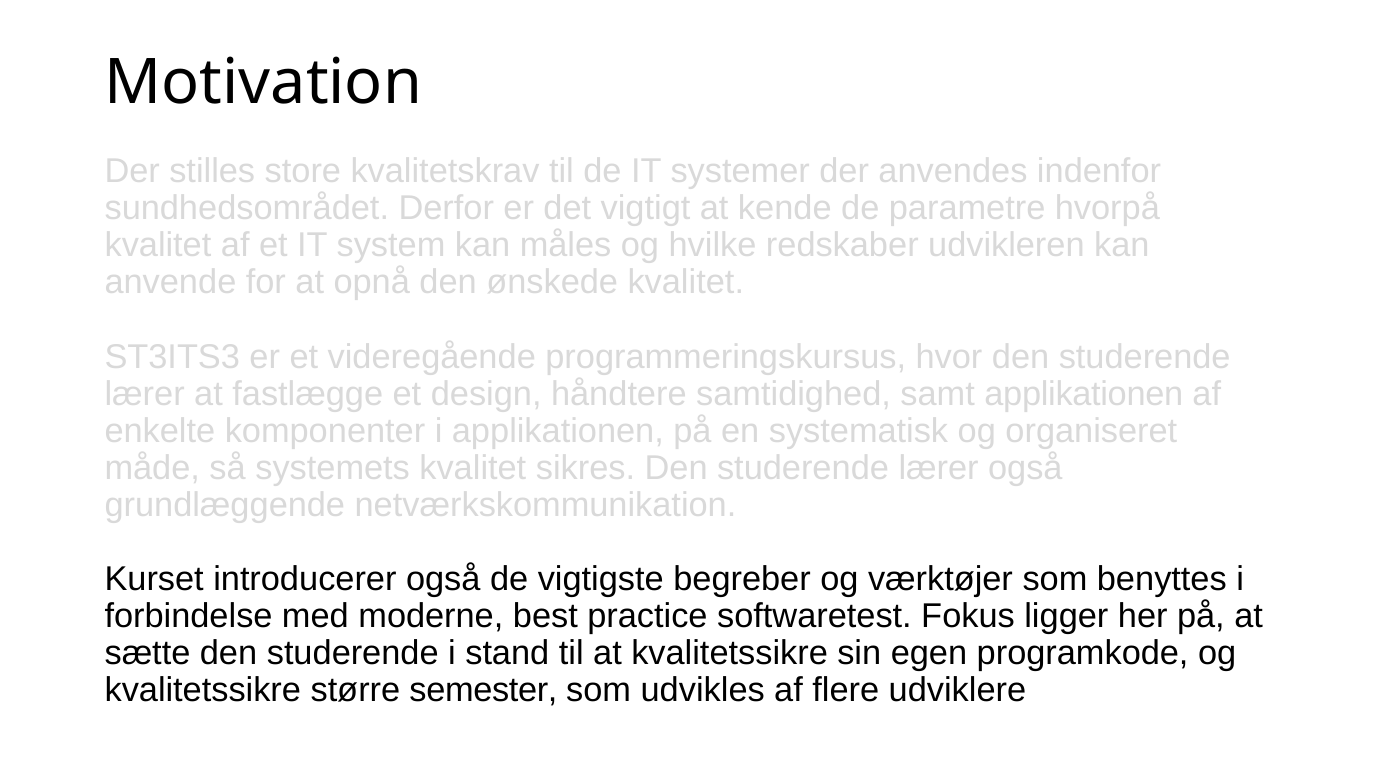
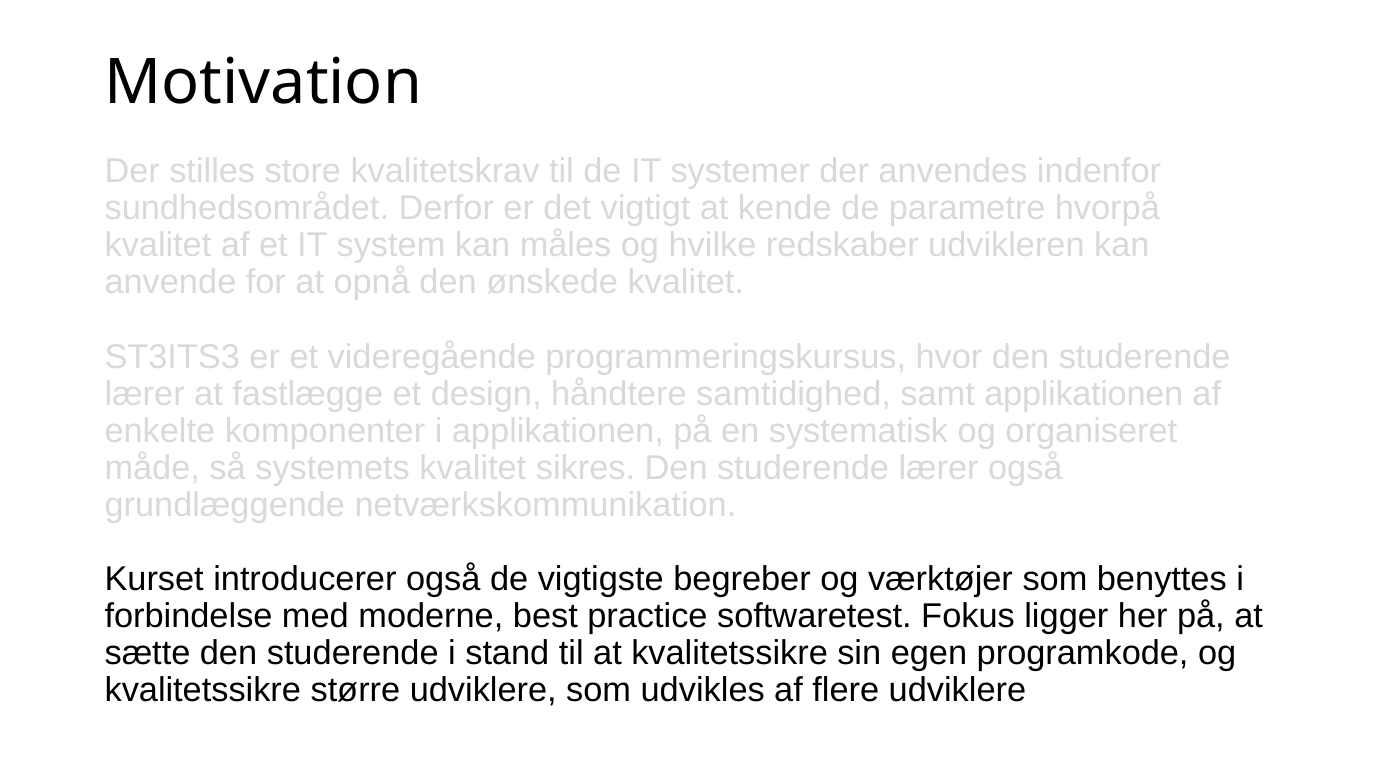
større semester: semester -> udviklere
